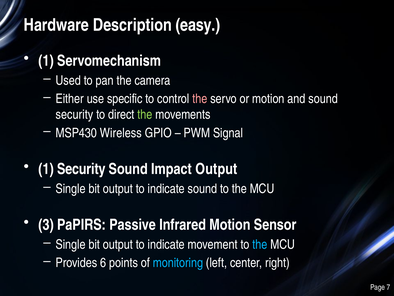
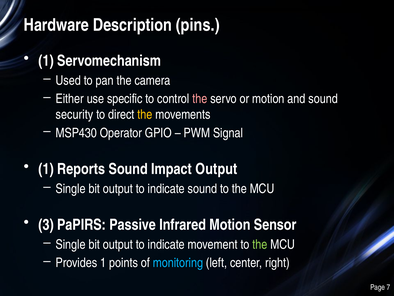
easy: easy -> pins
the at (145, 114) colour: light green -> yellow
Wireless: Wireless -> Operator
1 Security: Security -> Reports
the at (260, 244) colour: light blue -> light green
Provides 6: 6 -> 1
